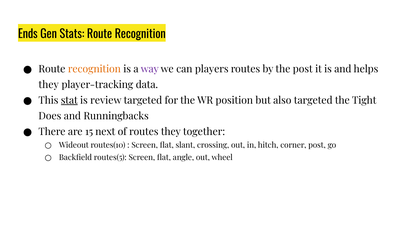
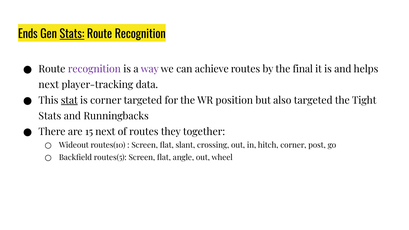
Stats at (72, 34) underline: none -> present
recognition at (94, 69) colour: orange -> purple
players: players -> achieve
the post: post -> final
they at (49, 85): they -> next
is review: review -> corner
Does at (50, 116): Does -> Stats
